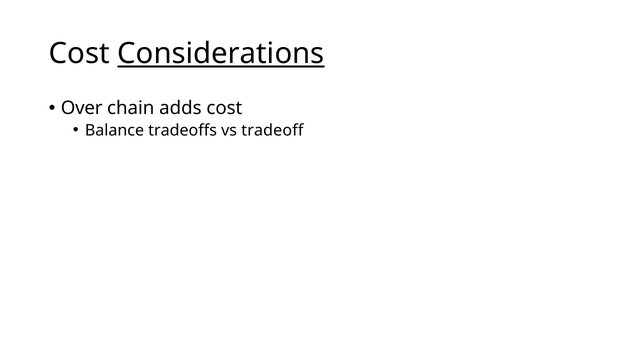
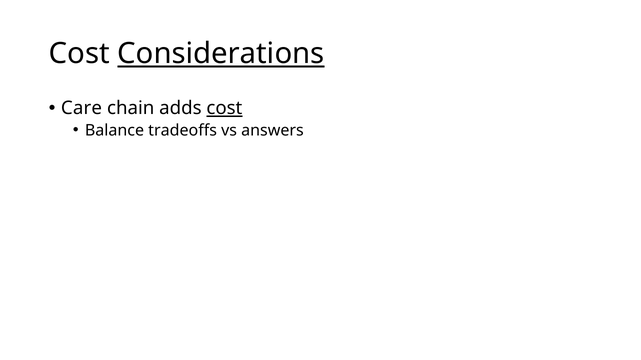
Over: Over -> Care
cost at (224, 108) underline: none -> present
tradeoff: tradeoff -> answers
